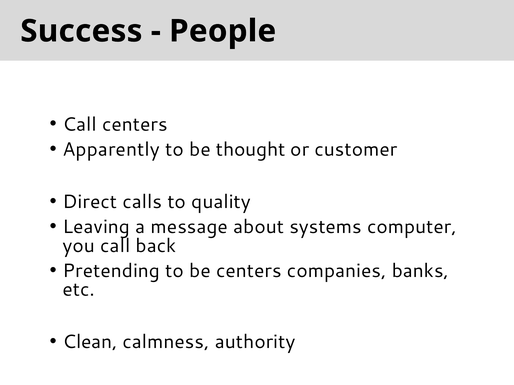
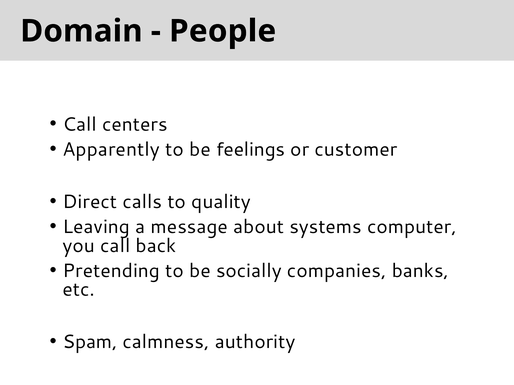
Success: Success -> Domain
thought: thought -> feelings
be centers: centers -> socially
Clean: Clean -> Spam
